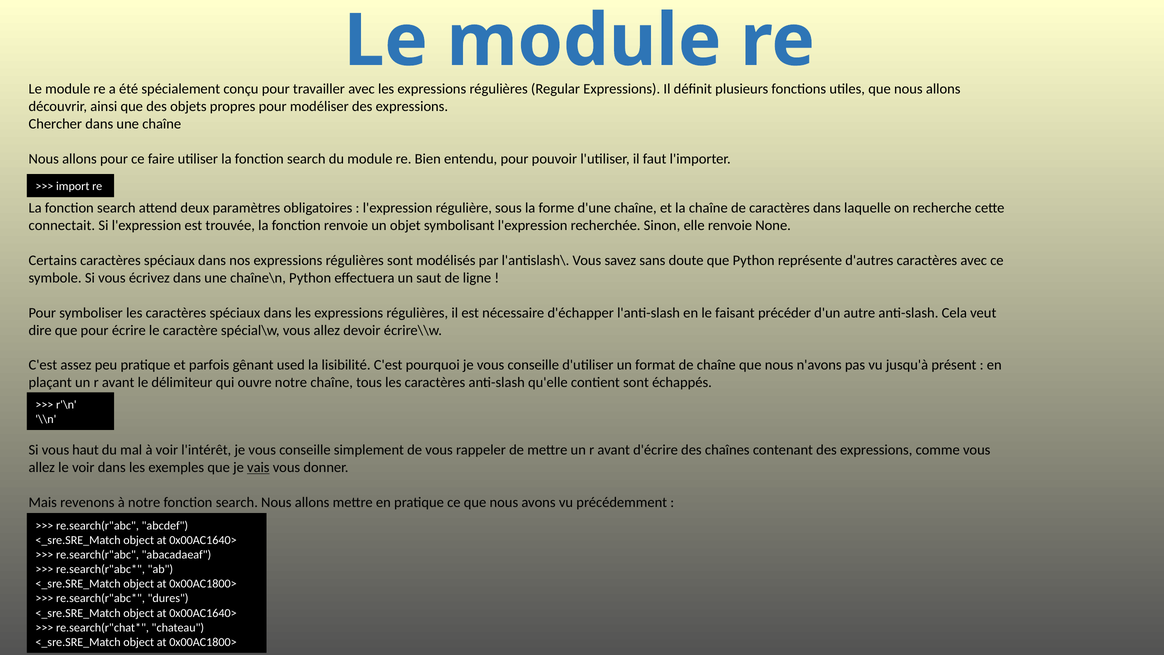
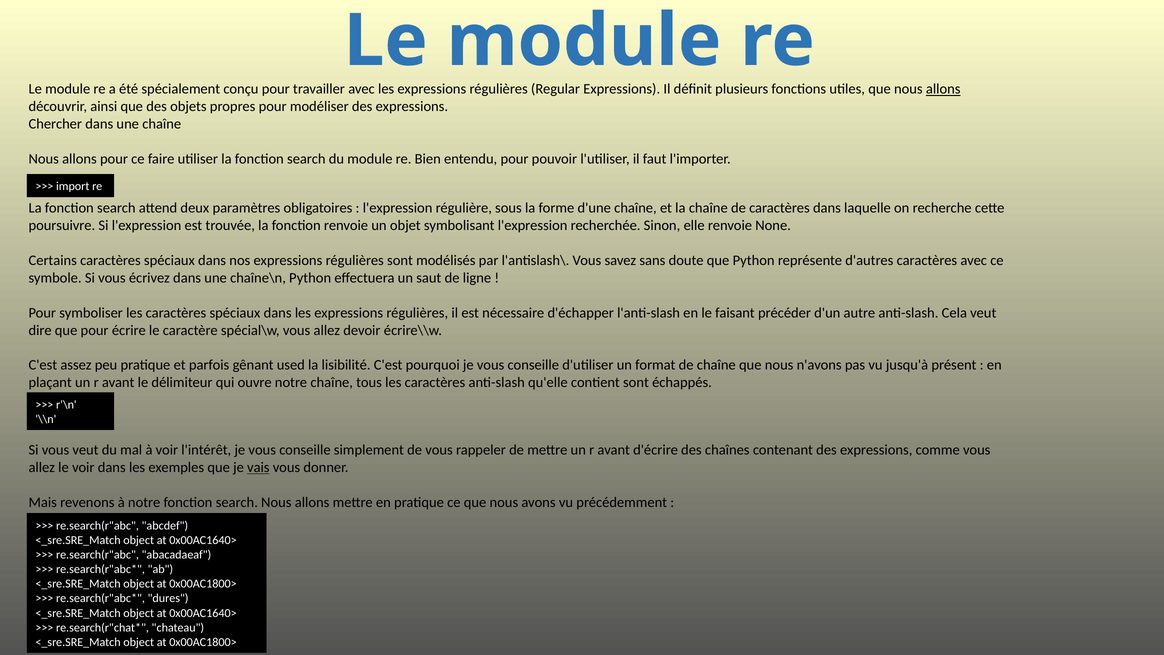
allons at (943, 89) underline: none -> present
connectait: connectait -> poursuivre
vous haut: haut -> veut
